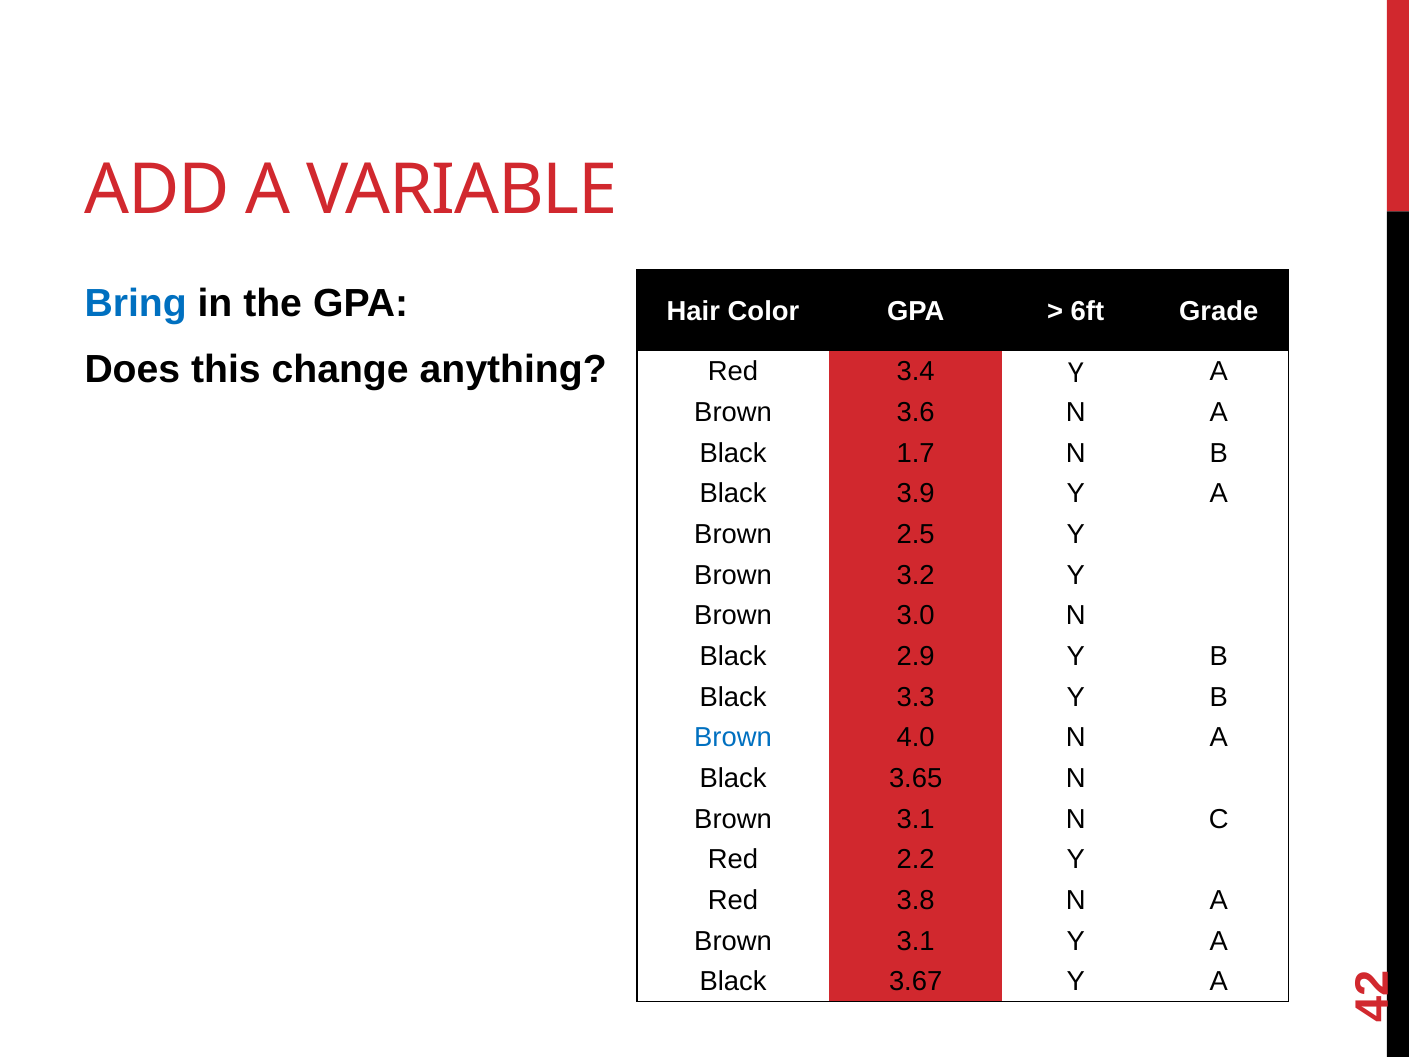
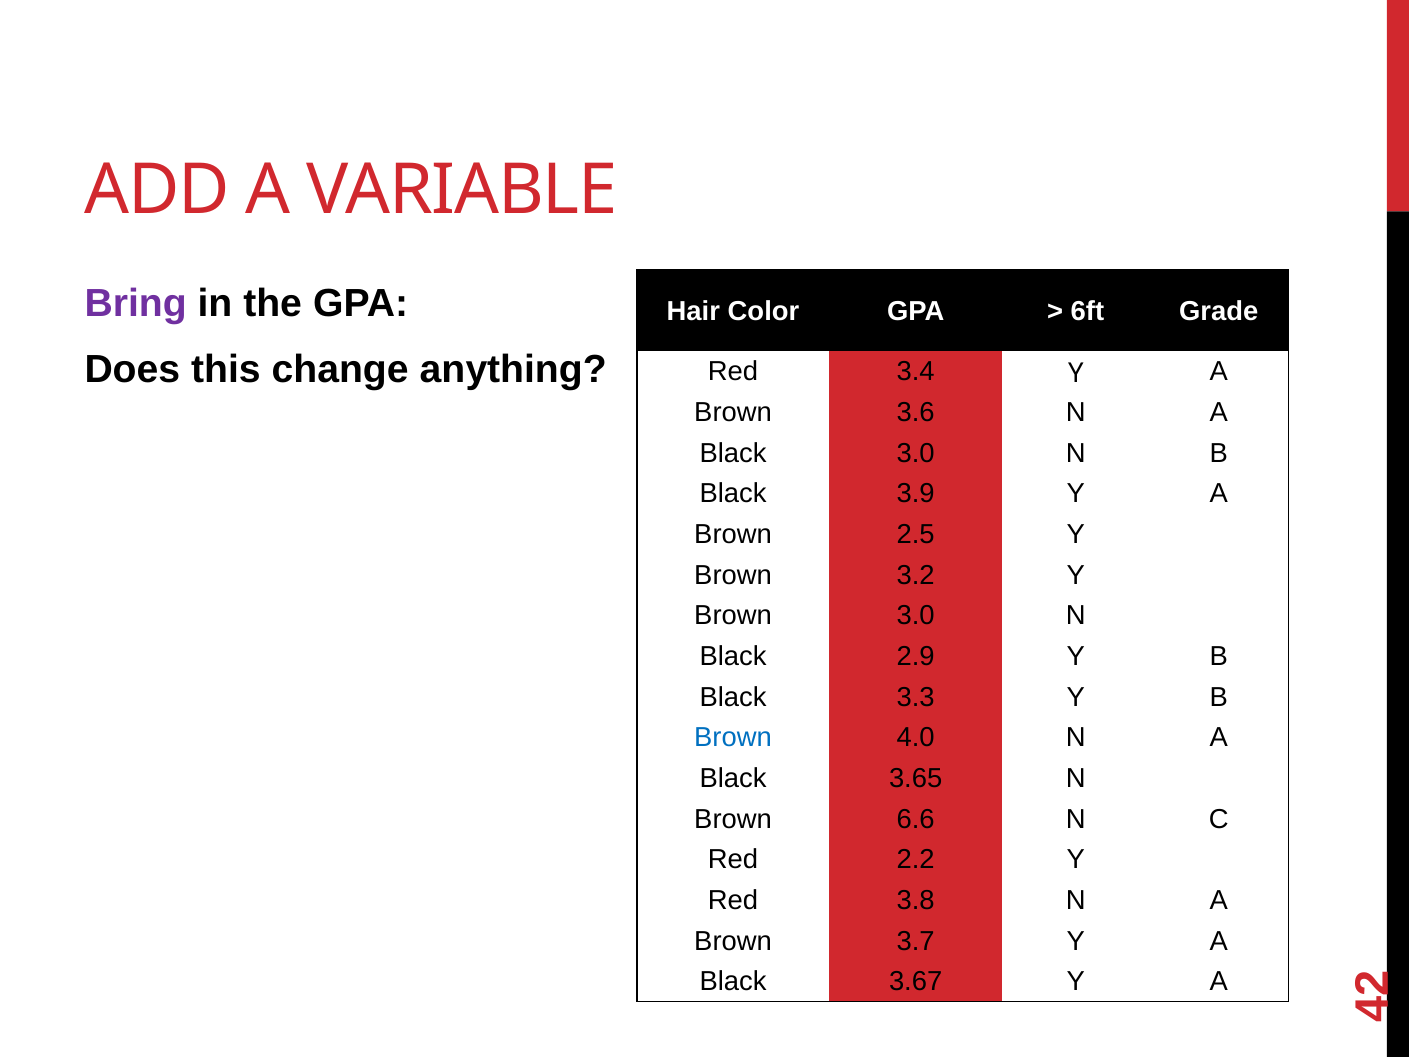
Bring colour: blue -> purple
Black 1.7: 1.7 -> 3.0
3.1 at (916, 819): 3.1 -> 6.6
3.1 at (916, 941): 3.1 -> 3.7
